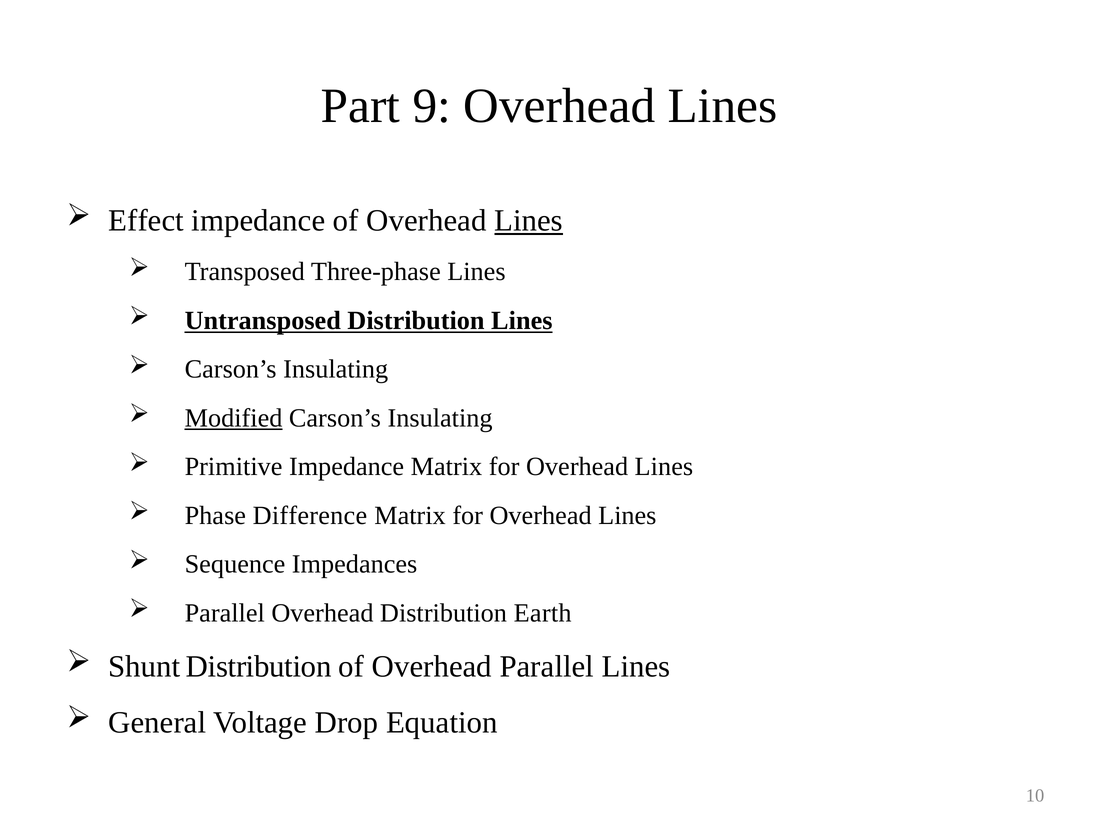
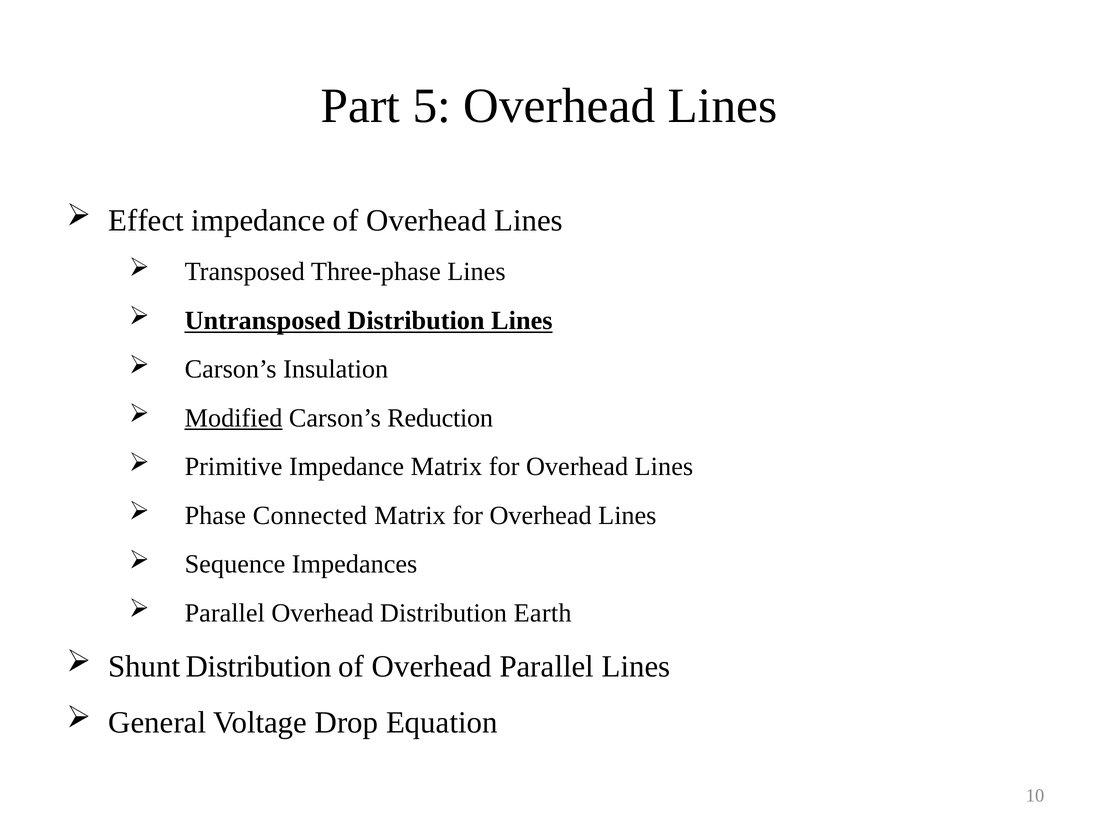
9: 9 -> 5
Lines at (529, 221) underline: present -> none
Insulating at (336, 369): Insulating -> Insulation
Insulating at (440, 418): Insulating -> Reduction
Difference: Difference -> Connected
